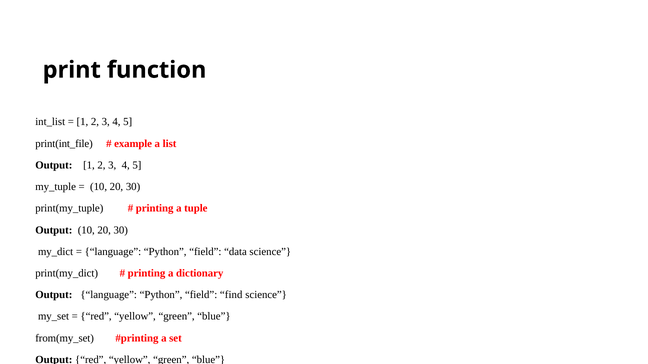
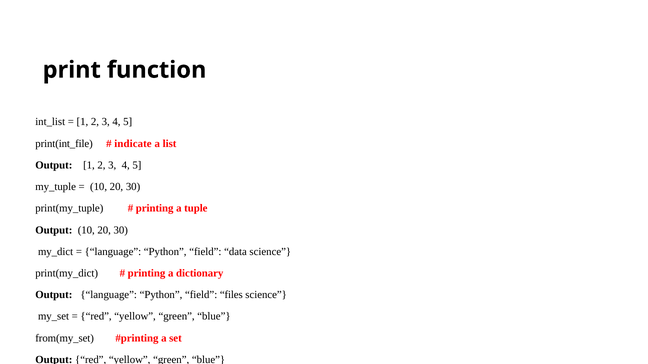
example: example -> indicate
find: find -> files
